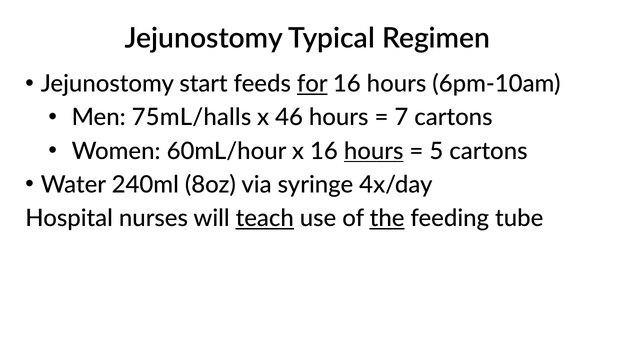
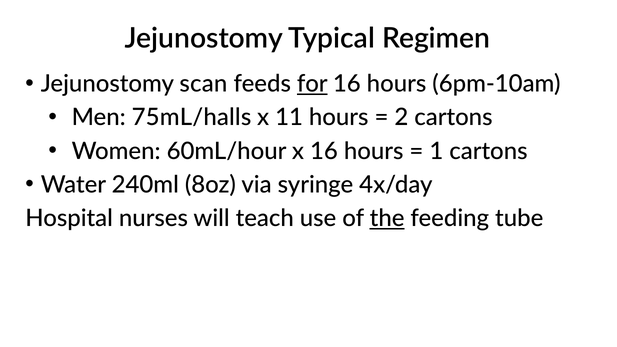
start: start -> scan
46: 46 -> 11
7: 7 -> 2
hours at (374, 151) underline: present -> none
5: 5 -> 1
teach underline: present -> none
